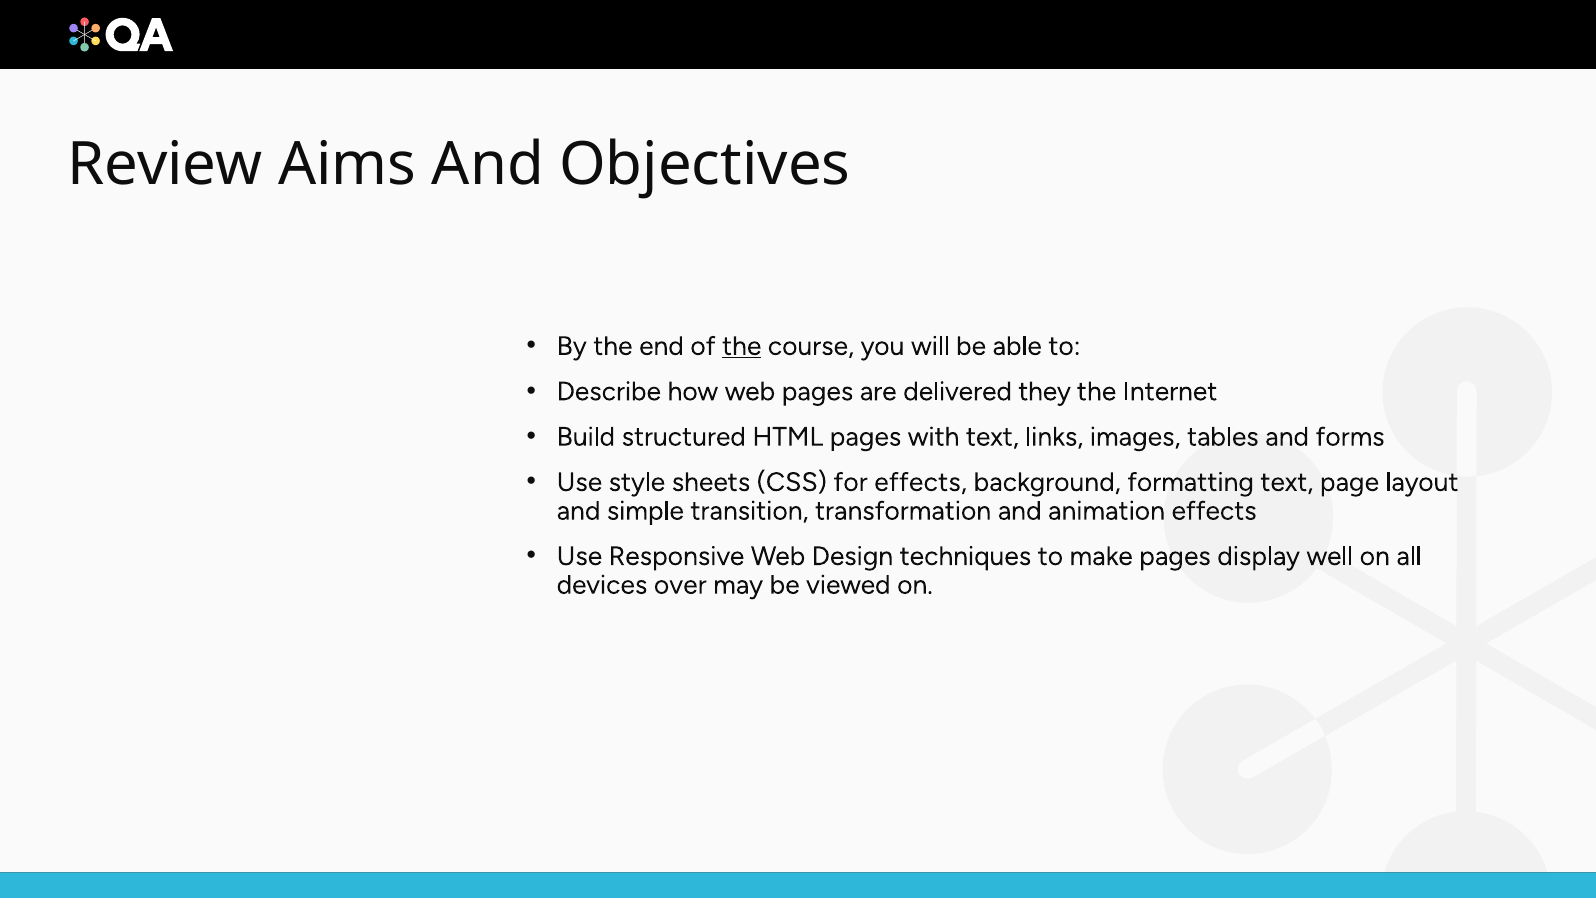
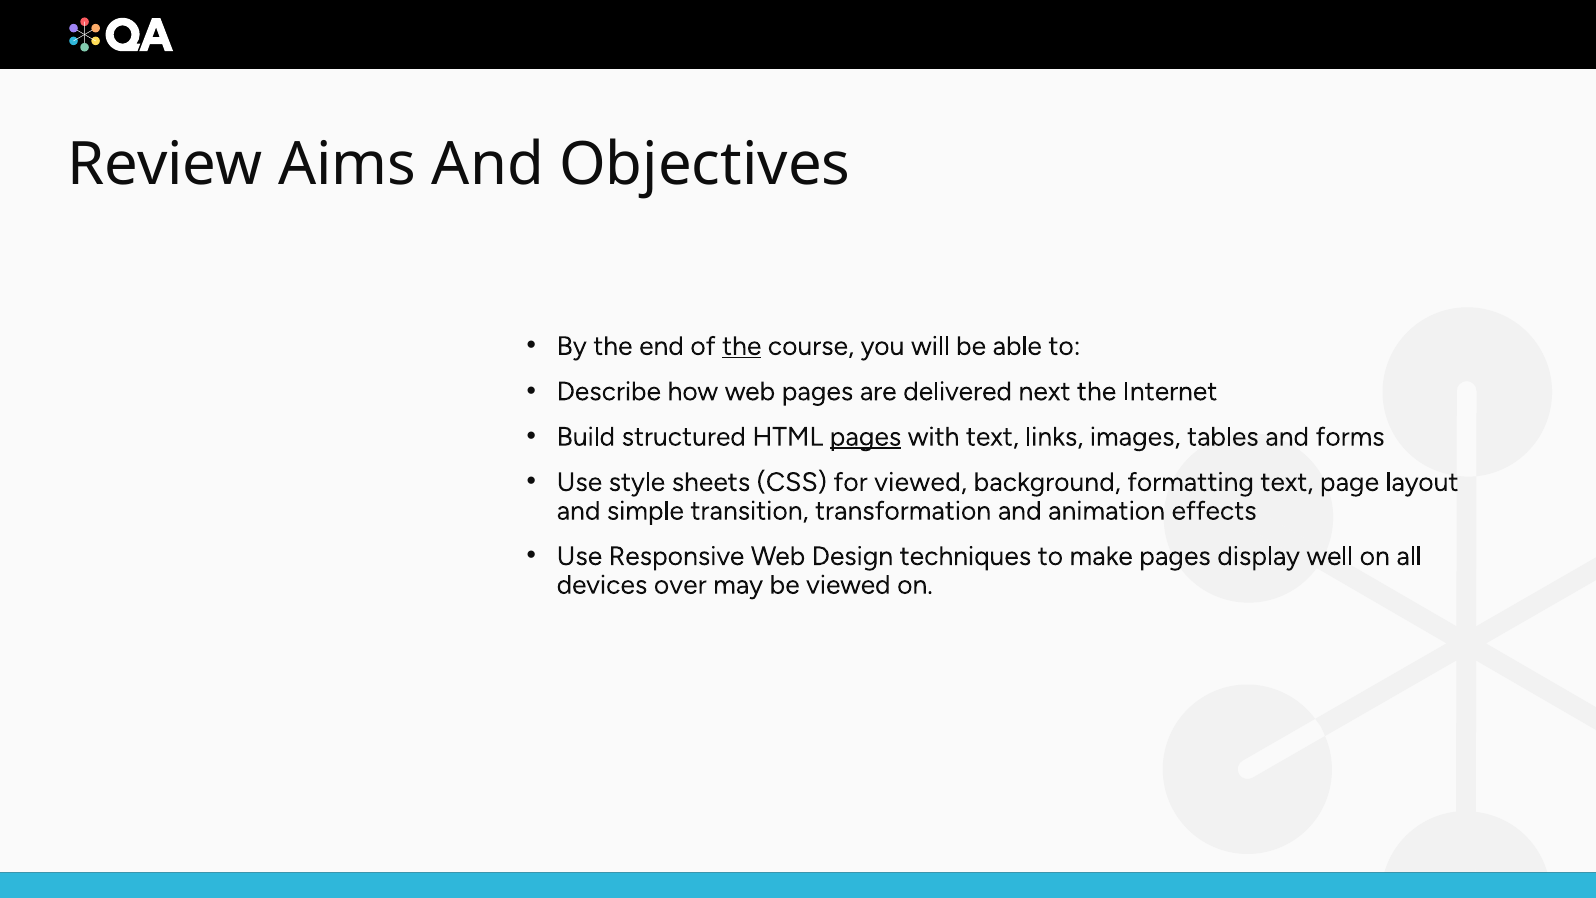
they: they -> next
pages at (865, 437) underline: none -> present
for effects: effects -> viewed
